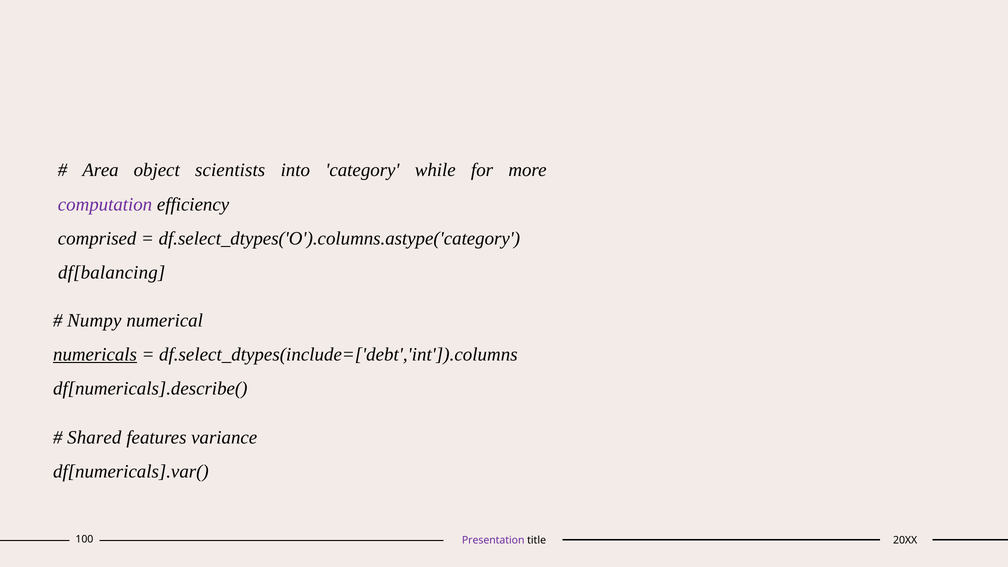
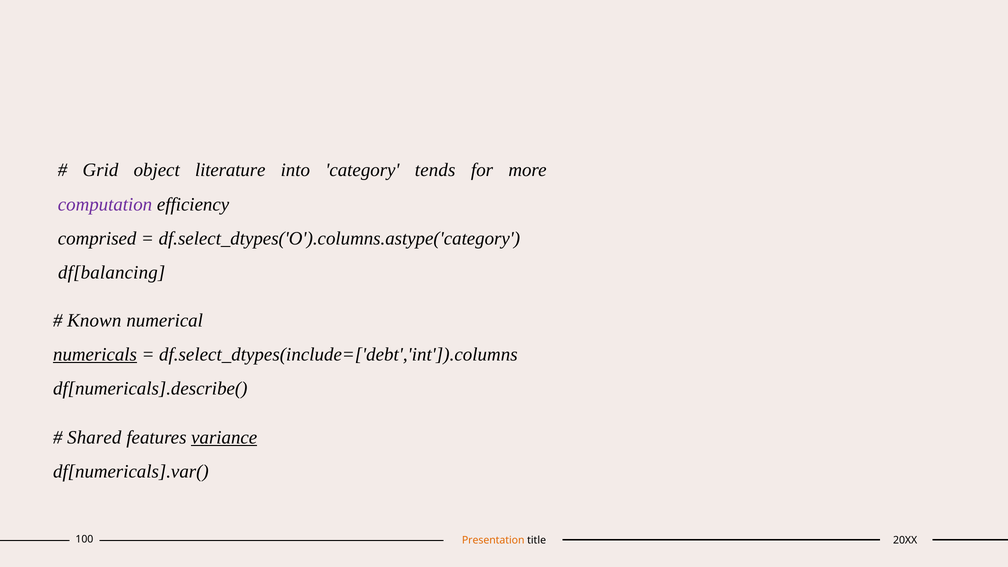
Area: Area -> Grid
scientists: scientists -> literature
while: while -> tends
Numpy: Numpy -> Known
variance underline: none -> present
Presentation colour: purple -> orange
